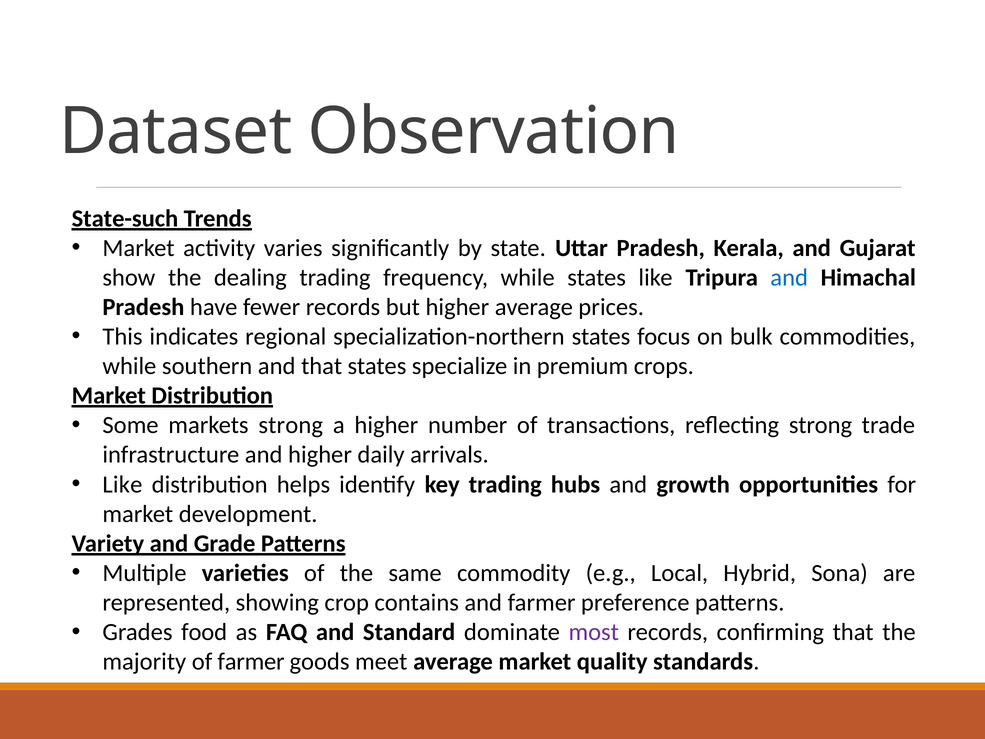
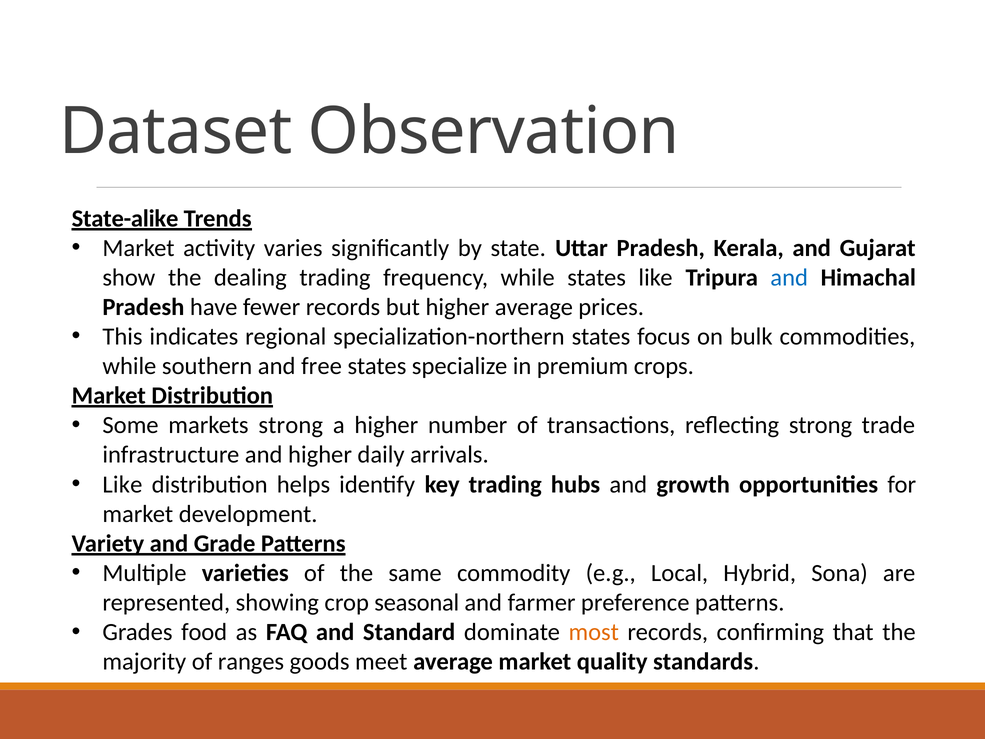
State-such: State-such -> State-alike
and that: that -> free
contains: contains -> seasonal
most colour: purple -> orange
of farmer: farmer -> ranges
